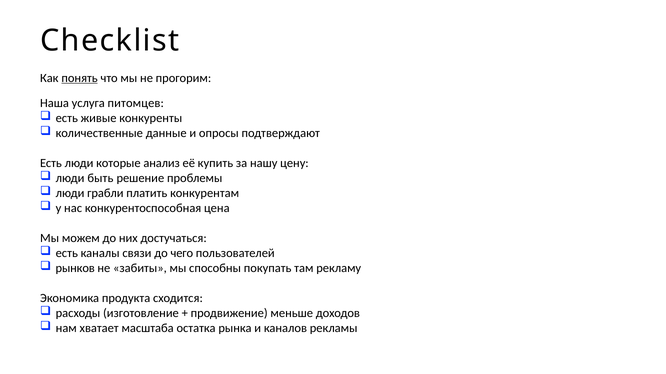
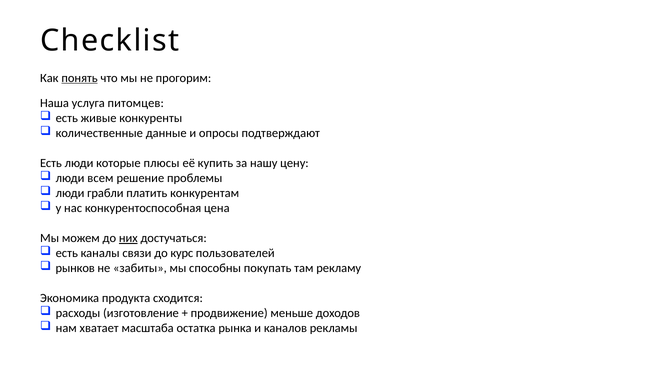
анализ: анализ -> плюсы
быть: быть -> всем
них underline: none -> present
чего: чего -> курс
